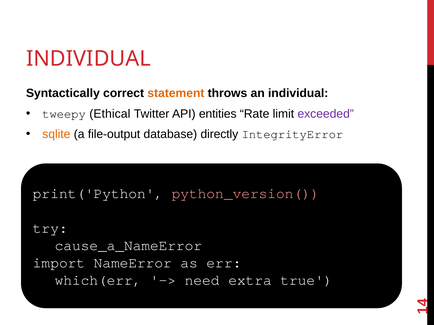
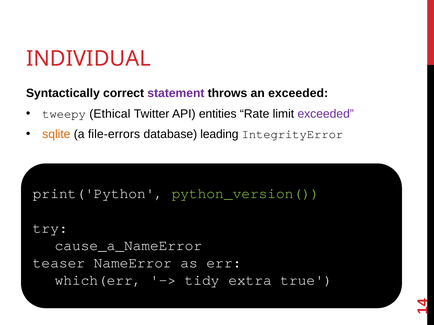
statement colour: orange -> purple
an individual: individual -> exceeded
file-output: file-output -> file-errors
directly: directly -> leading
python_version( colour: pink -> light green
import: import -> teaser
need: need -> tidy
